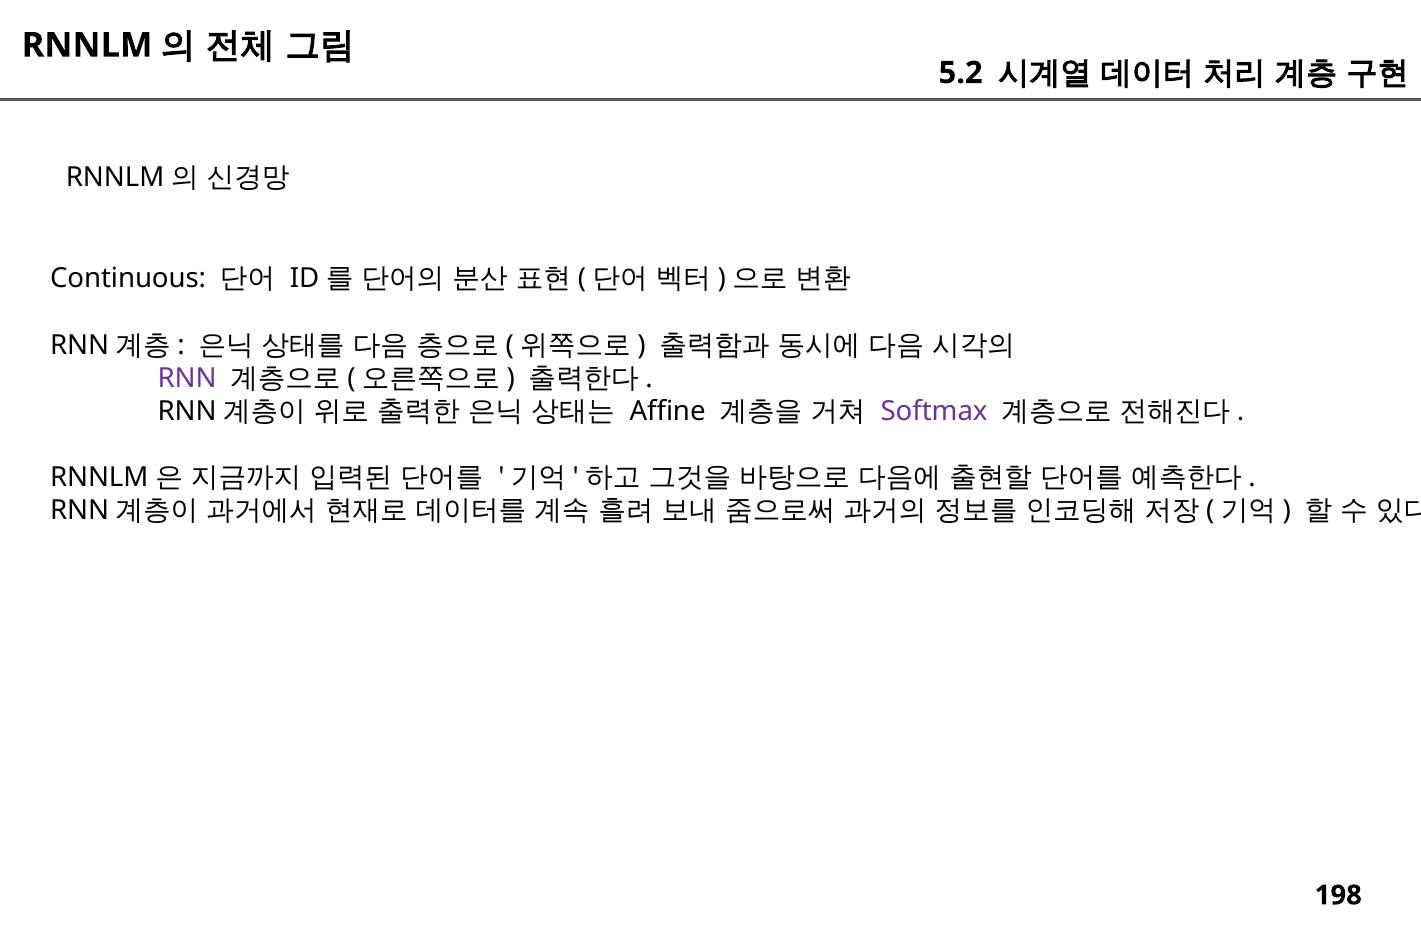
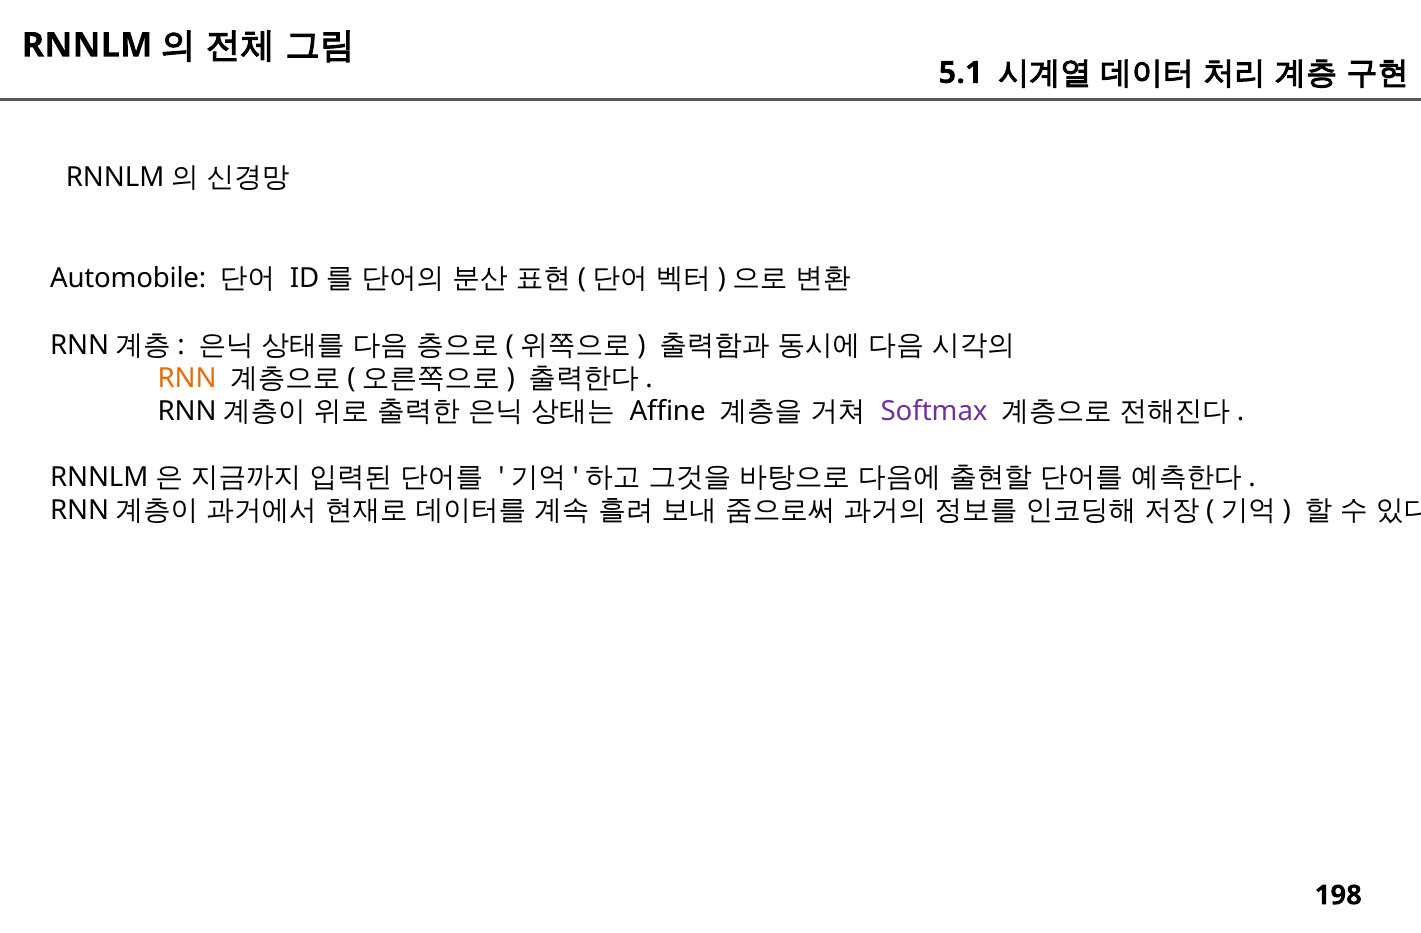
5.2: 5.2 -> 5.1
Continuous: Continuous -> Automobile
RNN colour: purple -> orange
